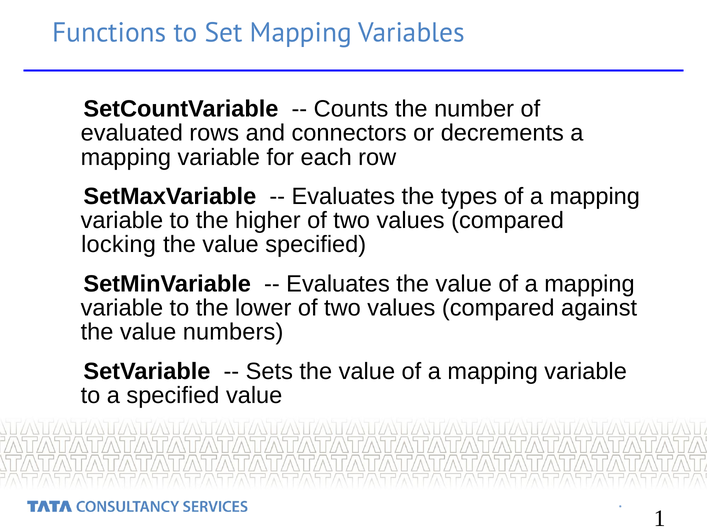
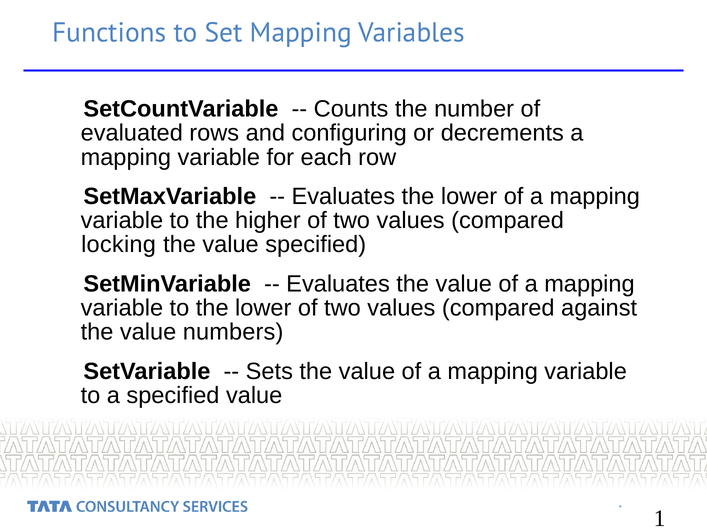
connectors: connectors -> configuring
Evaluates the types: types -> lower
